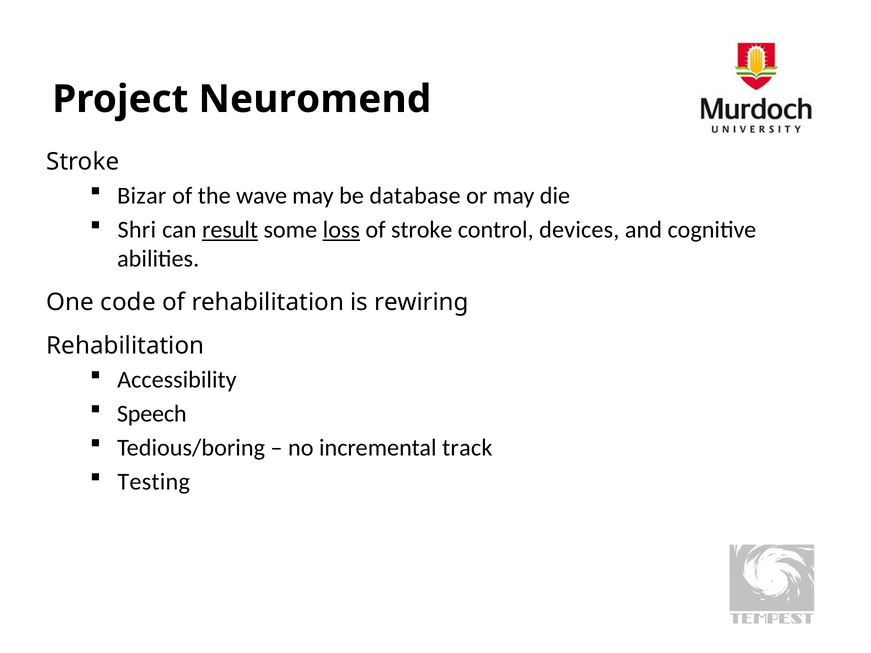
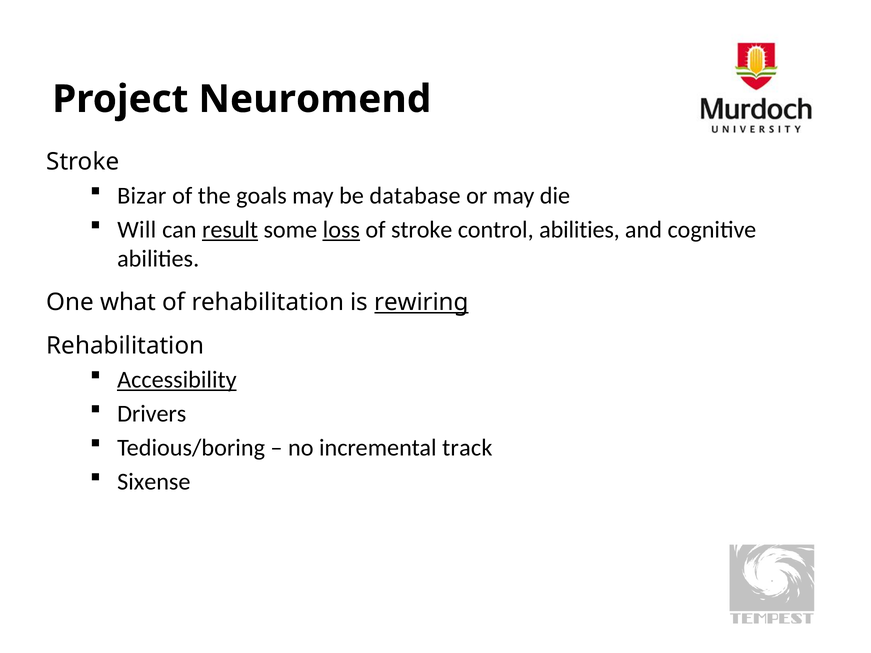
wave: wave -> goals
Shri: Shri -> Will
control devices: devices -> abilities
code: code -> what
rewiring underline: none -> present
Accessibility underline: none -> present
Speech: Speech -> Drivers
Testing: Testing -> Sixense
